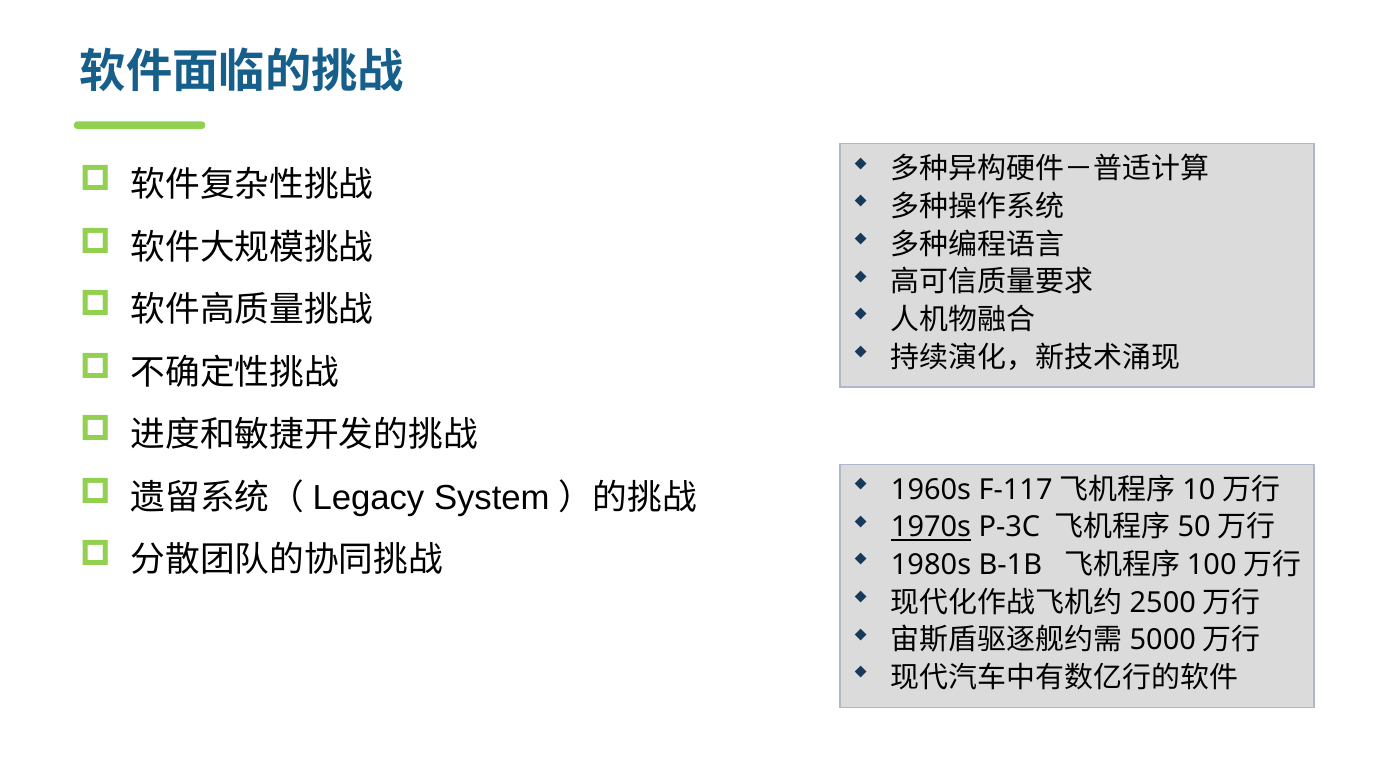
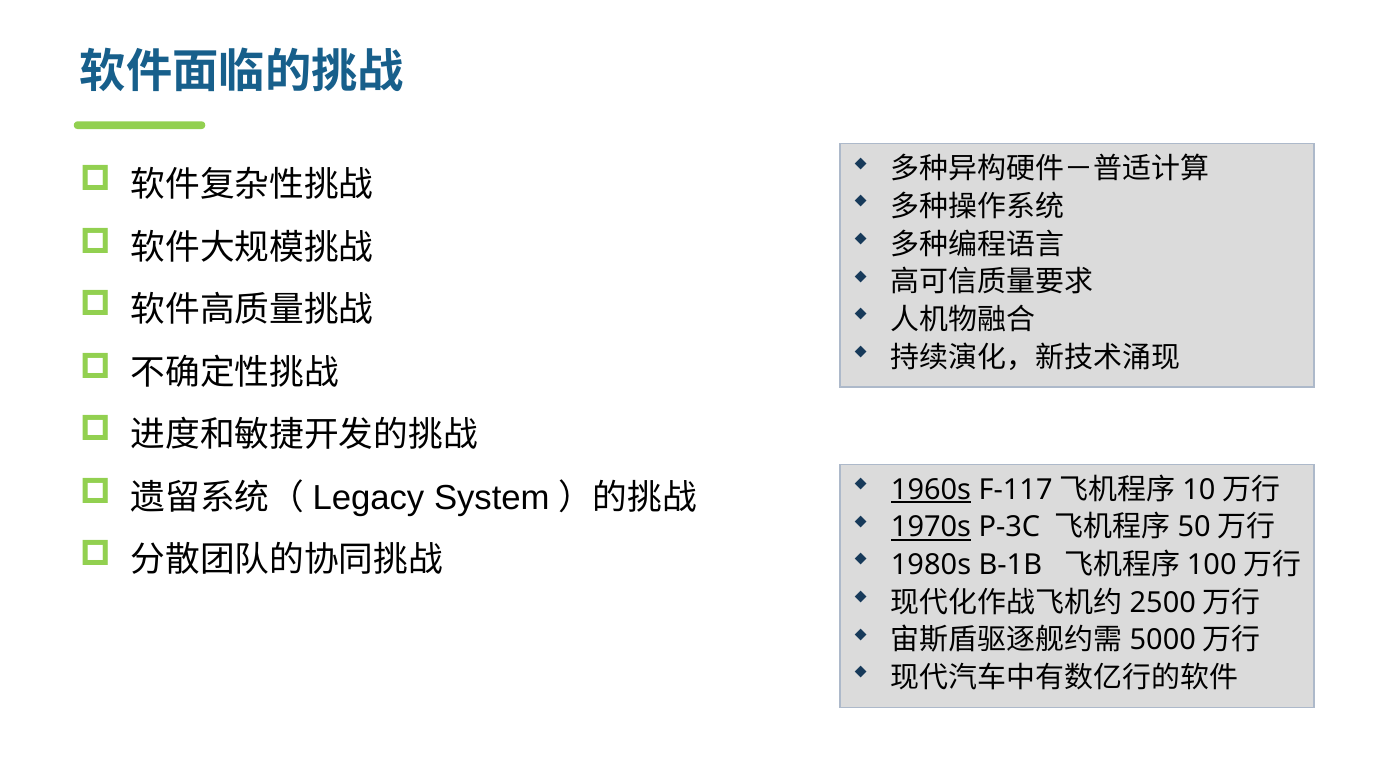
1960s underline: none -> present
